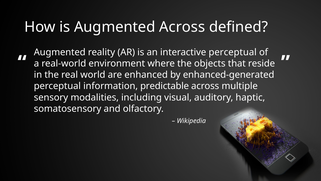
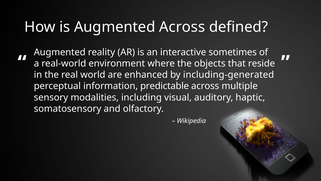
interactive perceptual: perceptual -> sometimes
enhanced-generated: enhanced-generated -> including-generated
